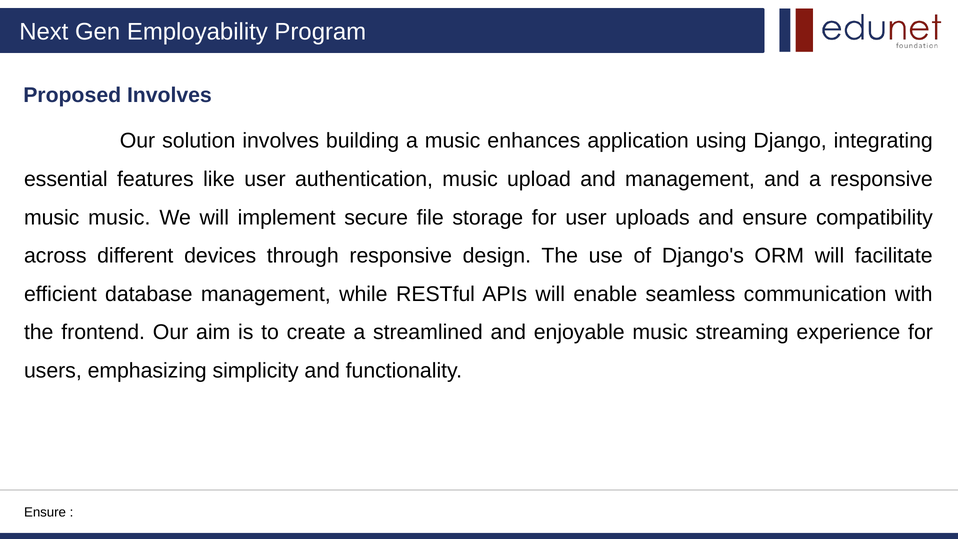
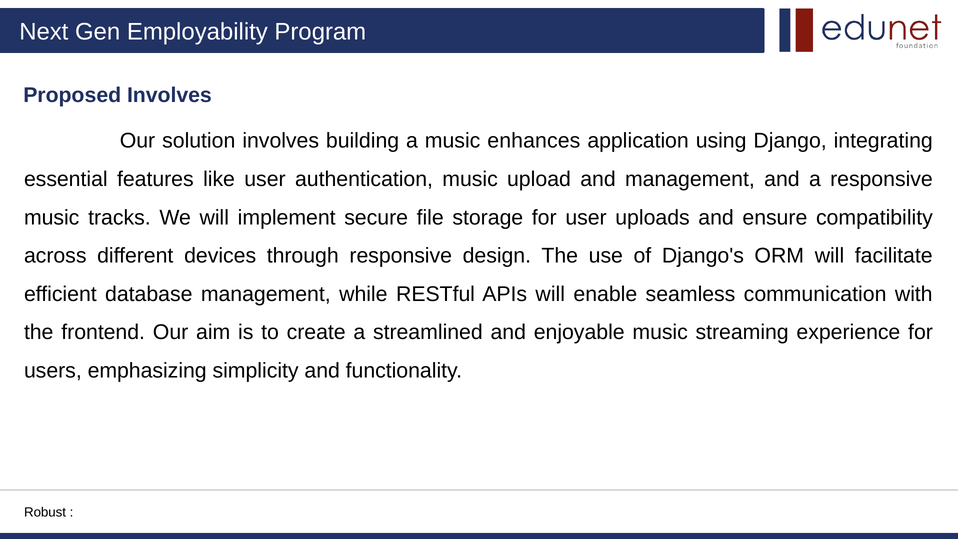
music music: music -> tracks
Ensure at (45, 512): Ensure -> Robust
